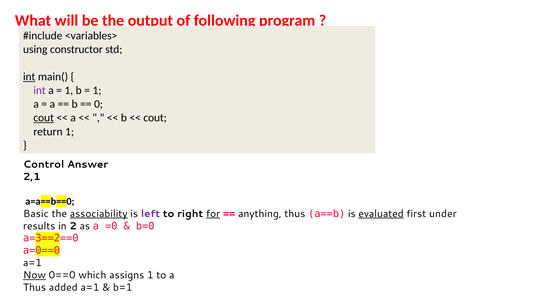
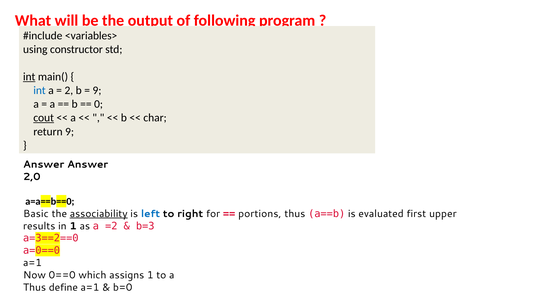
int at (40, 90) colour: purple -> blue
1 at (69, 90): 1 -> 2
1 at (97, 90): 1 -> 9
cout at (155, 118): cout -> char
return 1: 1 -> 9
Control at (44, 164): Control -> Answer
2,1: 2,1 -> 2,0
left colour: purple -> blue
for underline: present -> none
anything: anything -> portions
evaluated underline: present -> none
under: under -> upper
in 2: 2 -> 1
=0: =0 -> =2
b=0: b=0 -> b=3
Now underline: present -> none
added: added -> define
b=1: b=1 -> b=0
